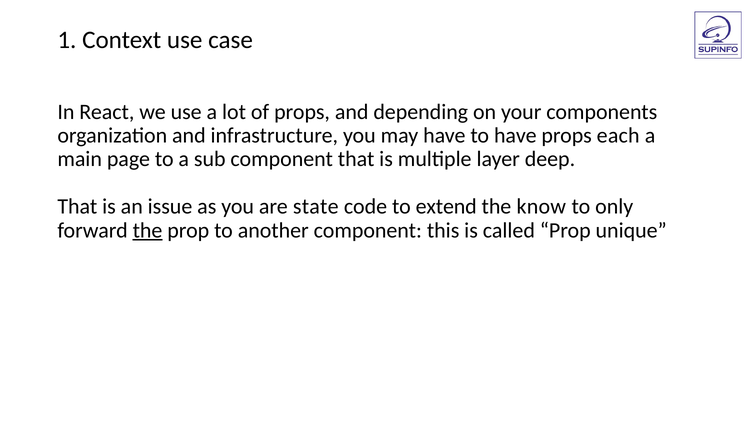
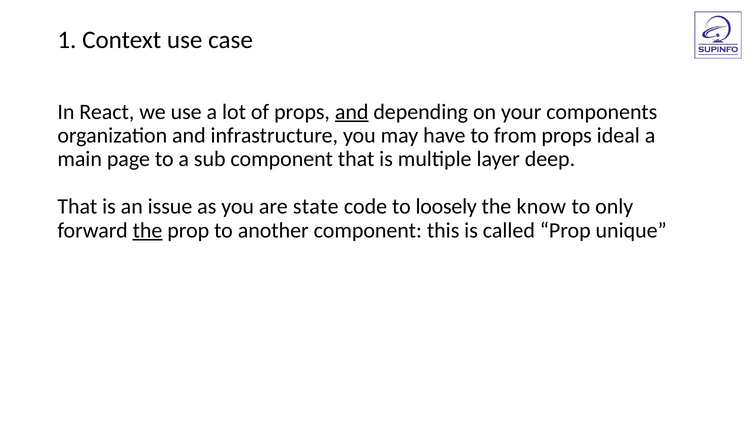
and at (352, 112) underline: none -> present
to have: have -> from
each: each -> ideal
extend: extend -> loosely
